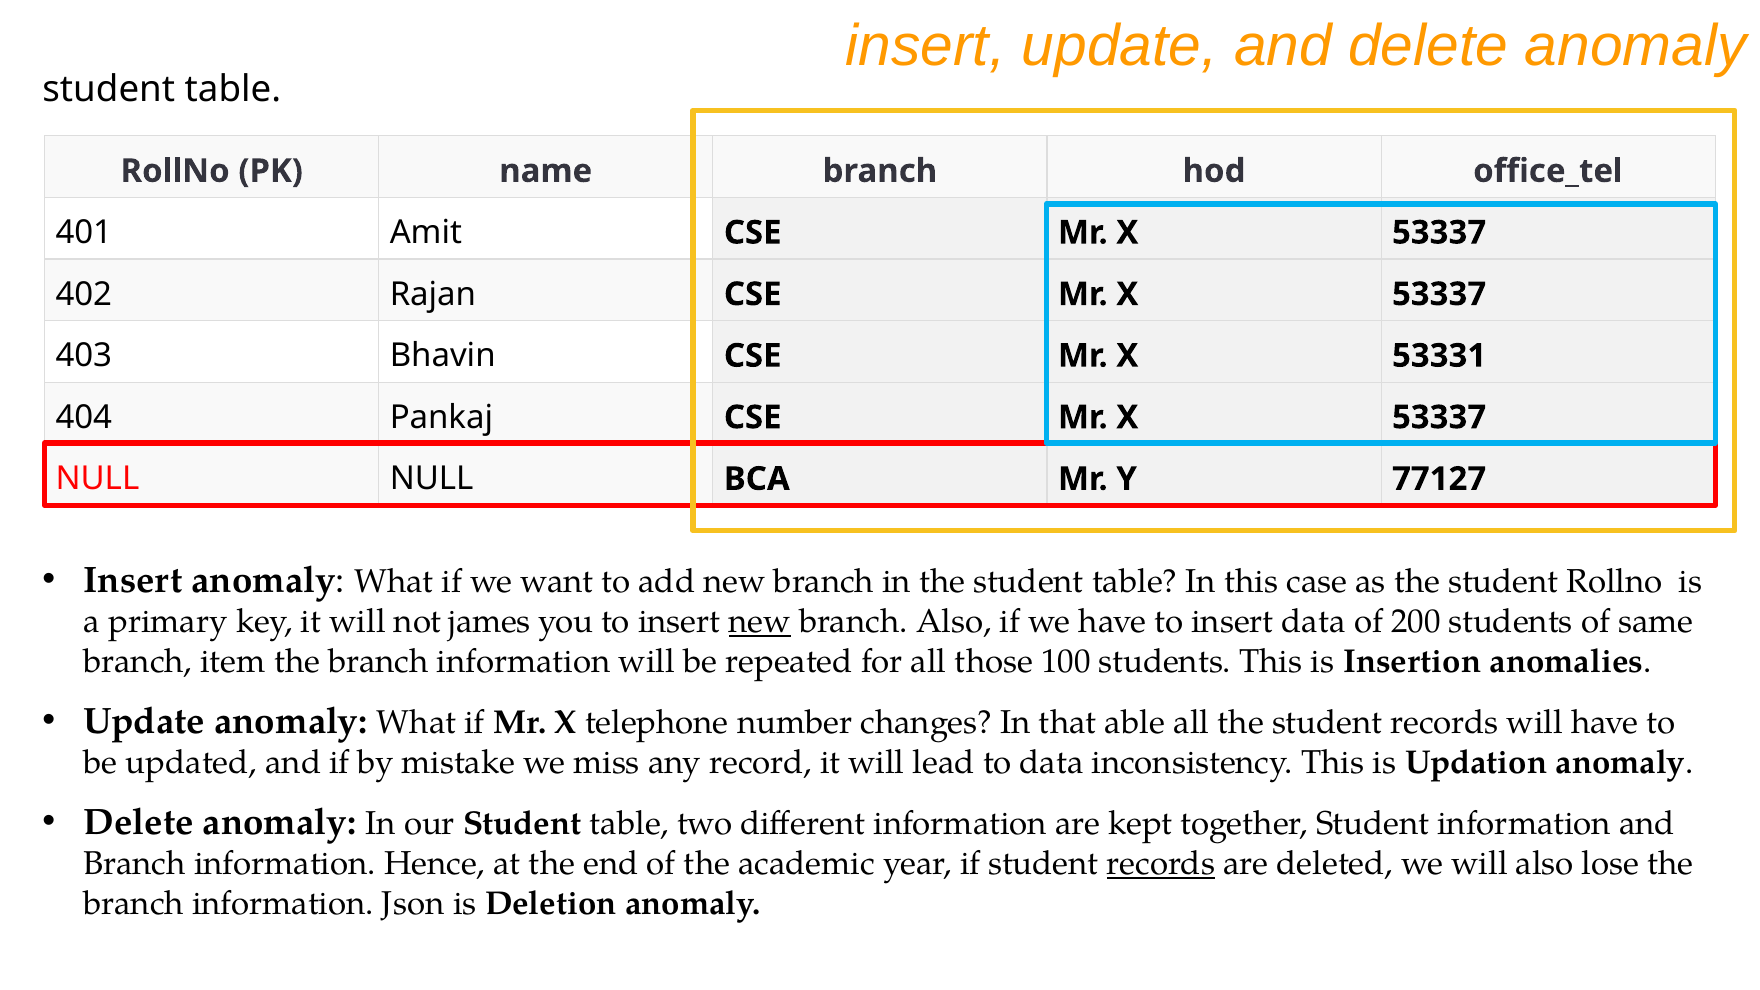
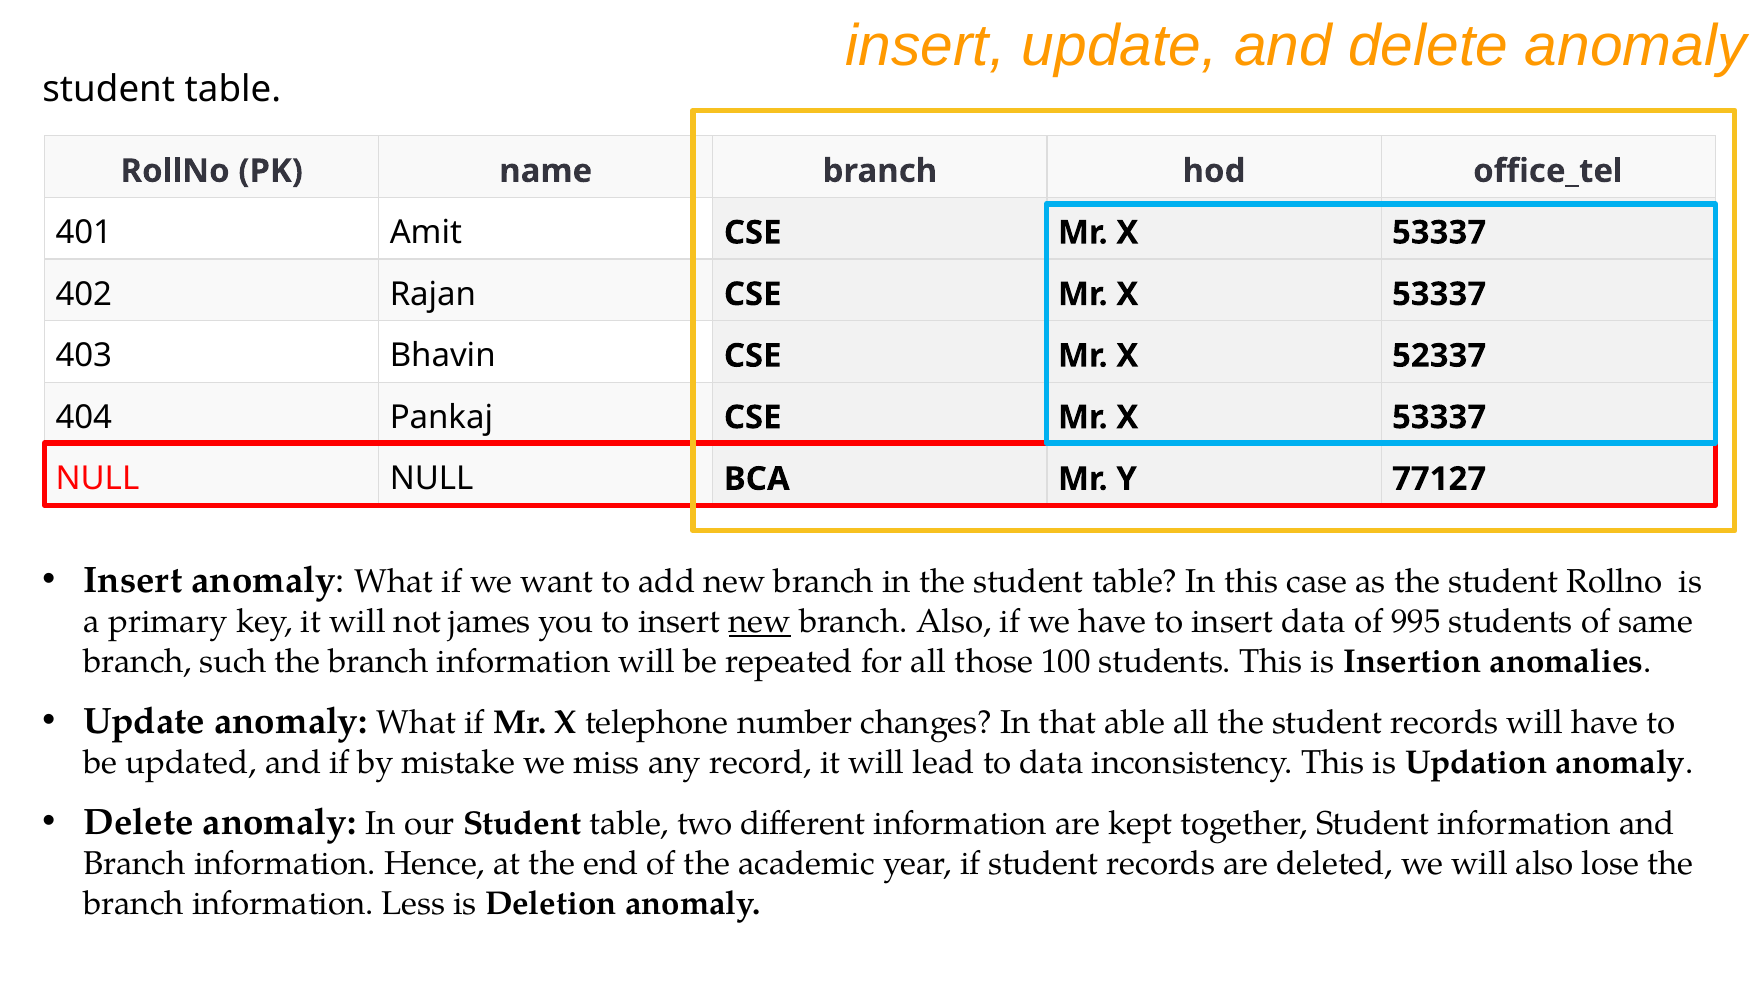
53331: 53331 -> 52337
200: 200 -> 995
item: item -> such
records at (1161, 864) underline: present -> none
Json: Json -> Less
